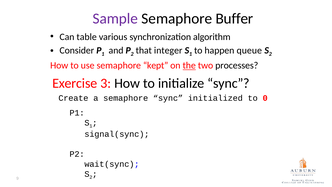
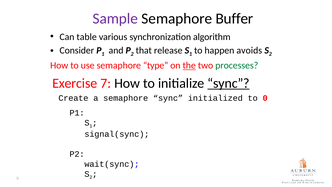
integer: integer -> release
queue: queue -> avoids
kept: kept -> type
processes colour: black -> green
3: 3 -> 7
sync at (229, 83) underline: none -> present
